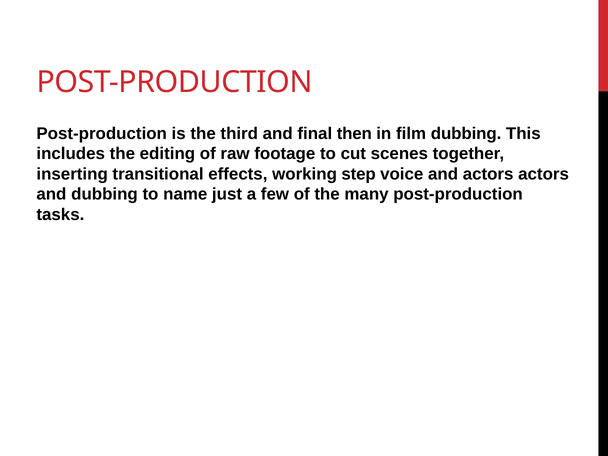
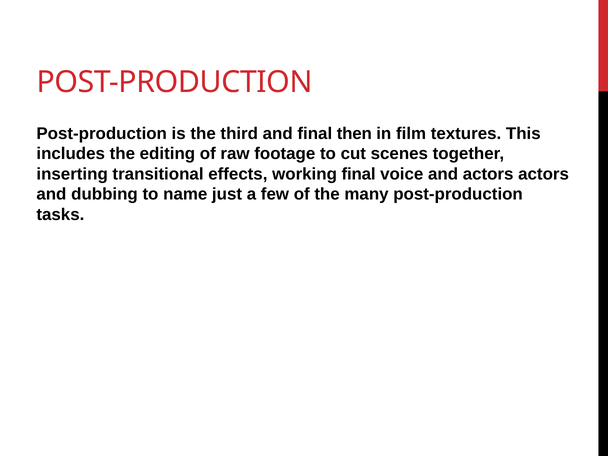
film dubbing: dubbing -> textures
working step: step -> final
